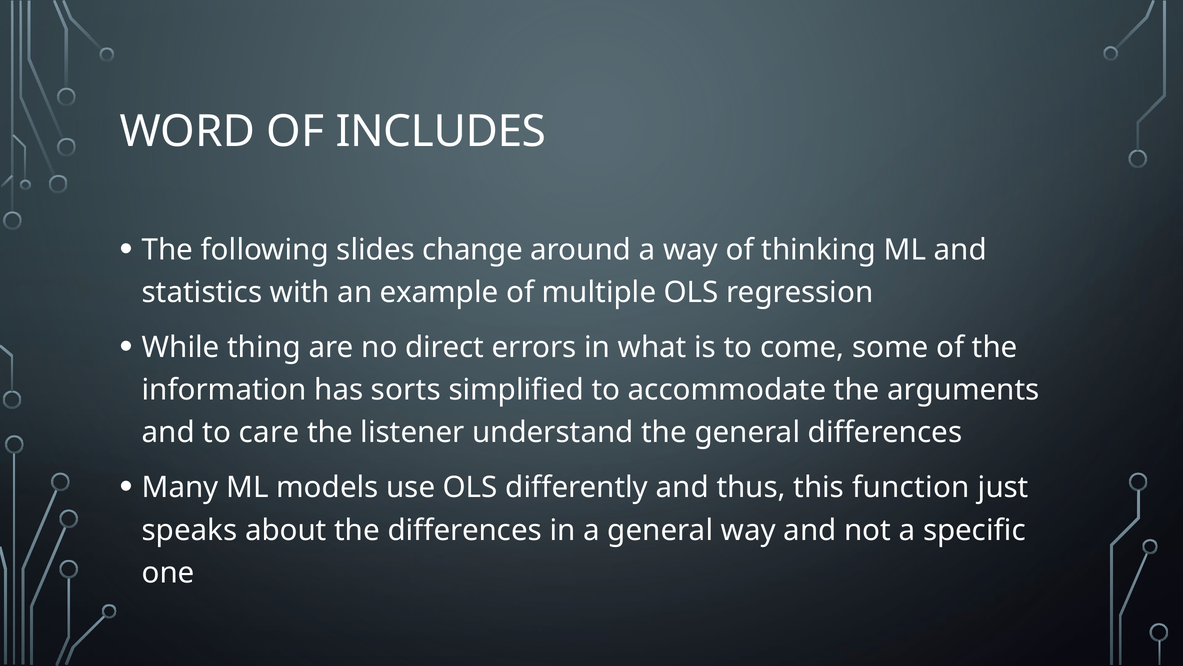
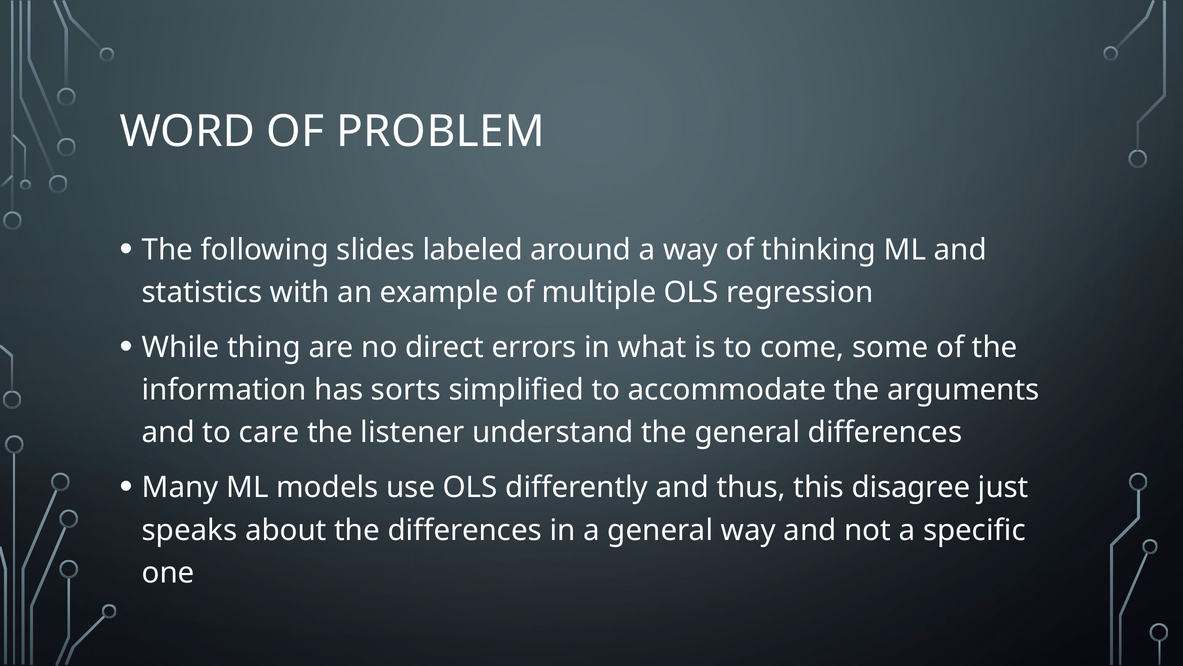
INCLUDES: INCLUDES -> PROBLEM
change: change -> labeled
function: function -> disagree
